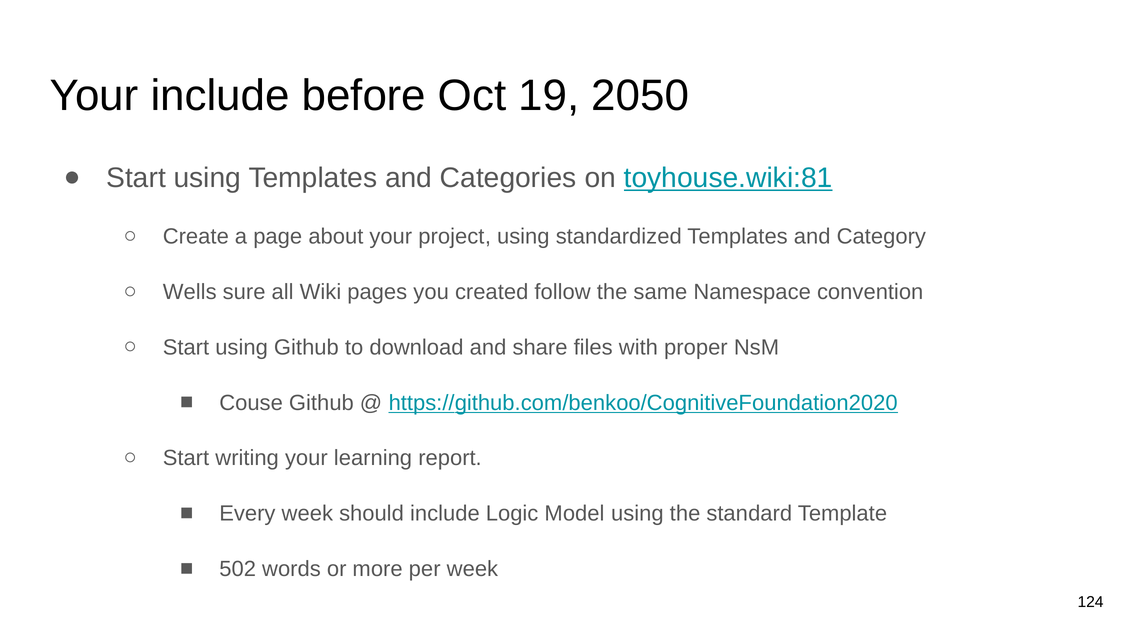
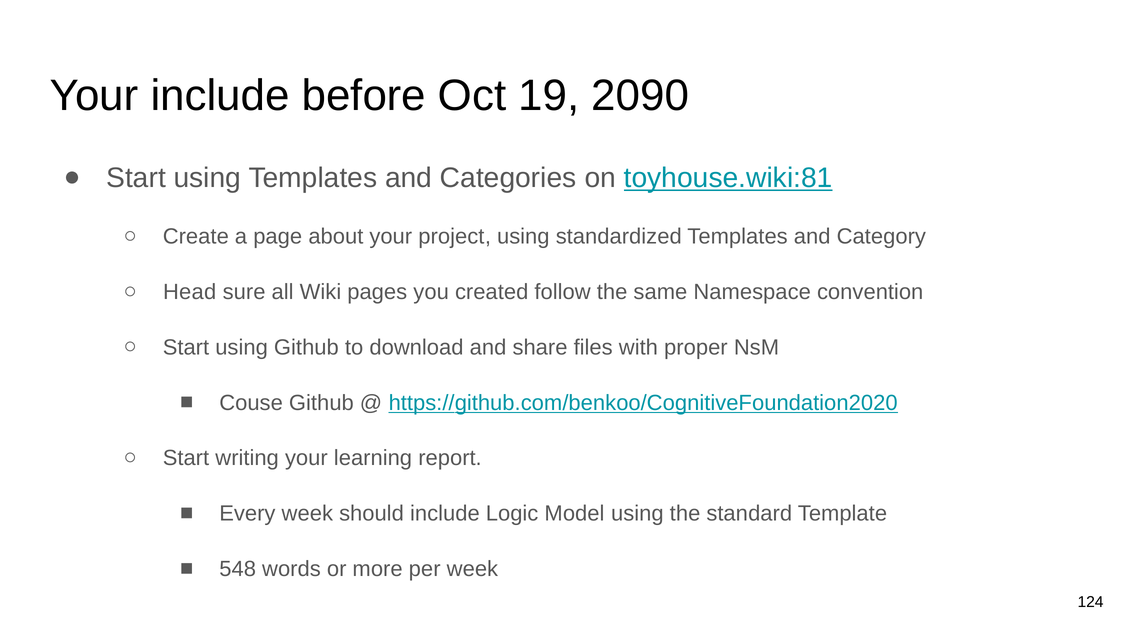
2050: 2050 -> 2090
Wells: Wells -> Head
502: 502 -> 548
